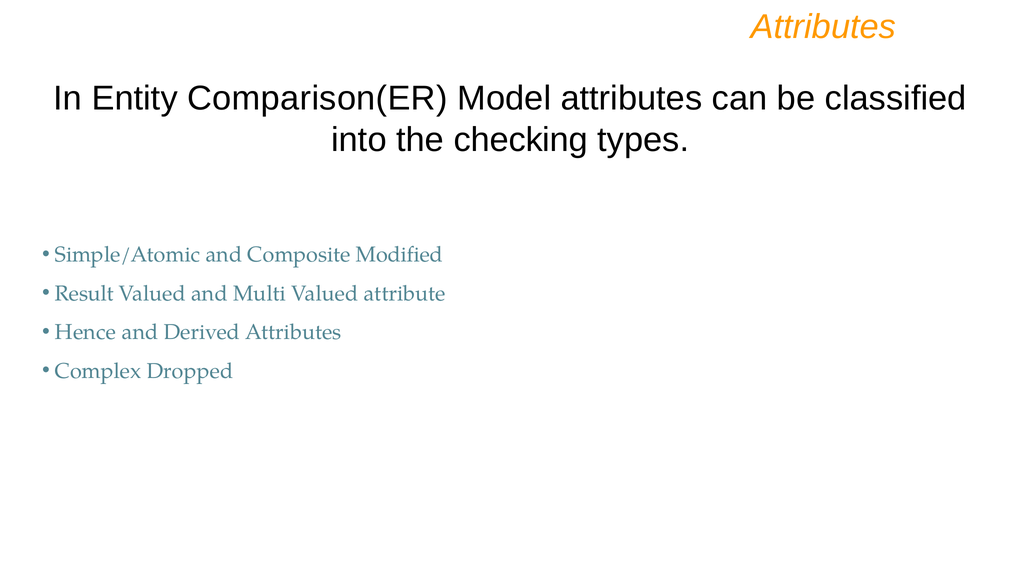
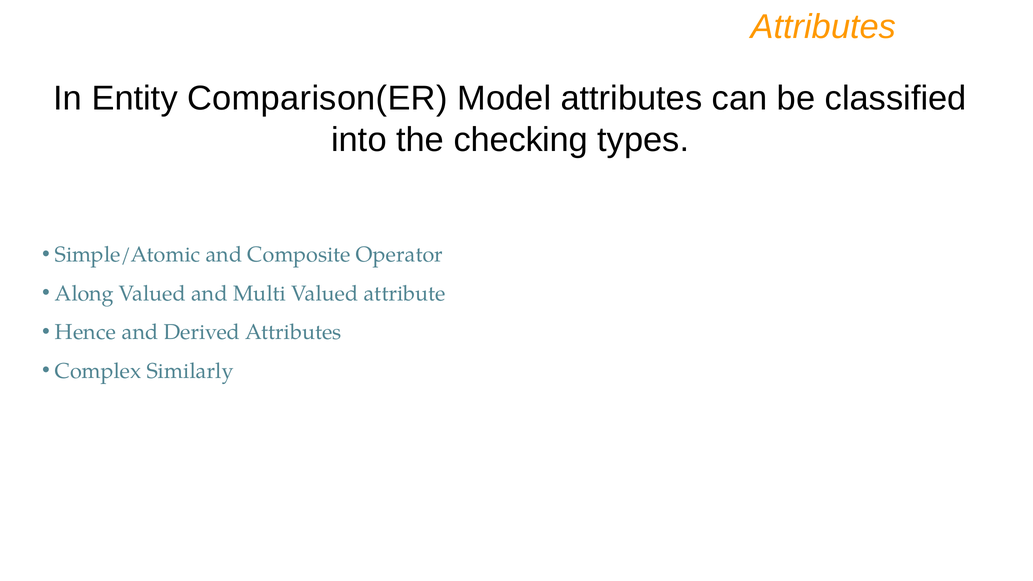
Modified: Modified -> Operator
Result: Result -> Along
Dropped: Dropped -> Similarly
